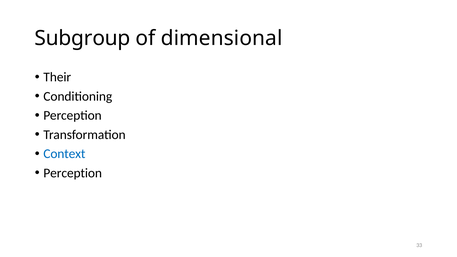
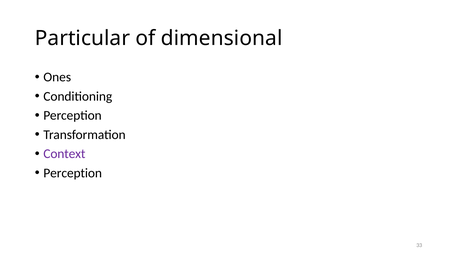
Subgroup: Subgroup -> Particular
Their: Their -> Ones
Context colour: blue -> purple
